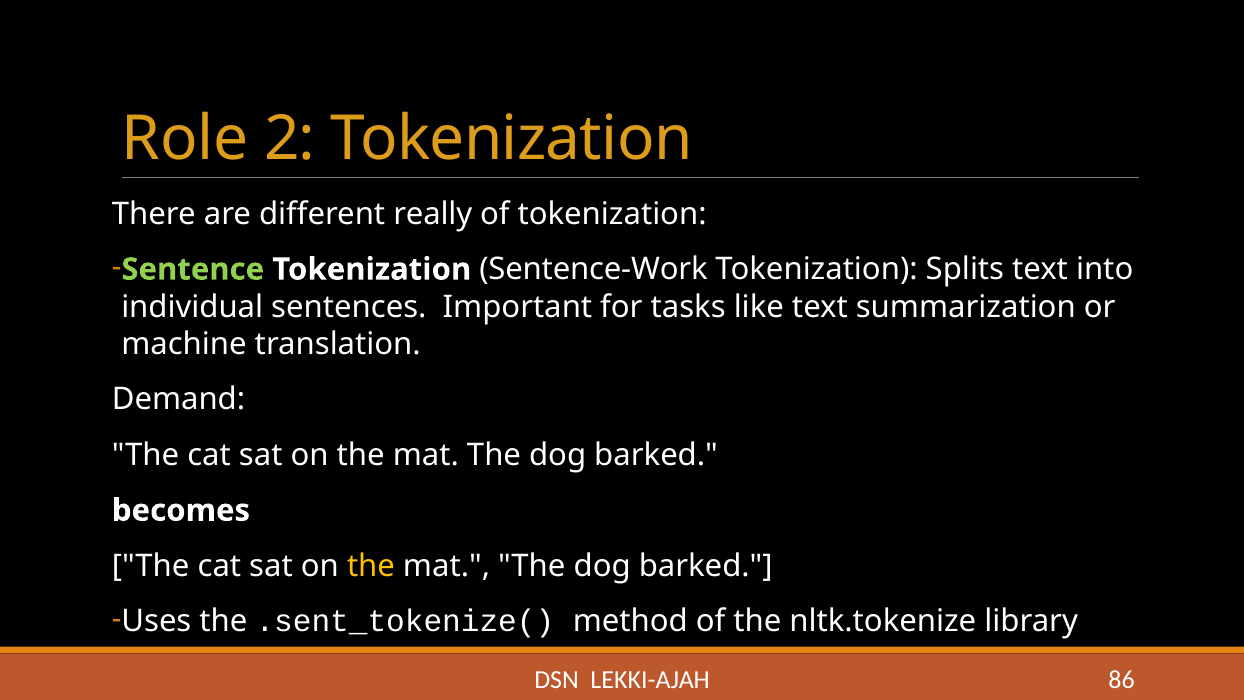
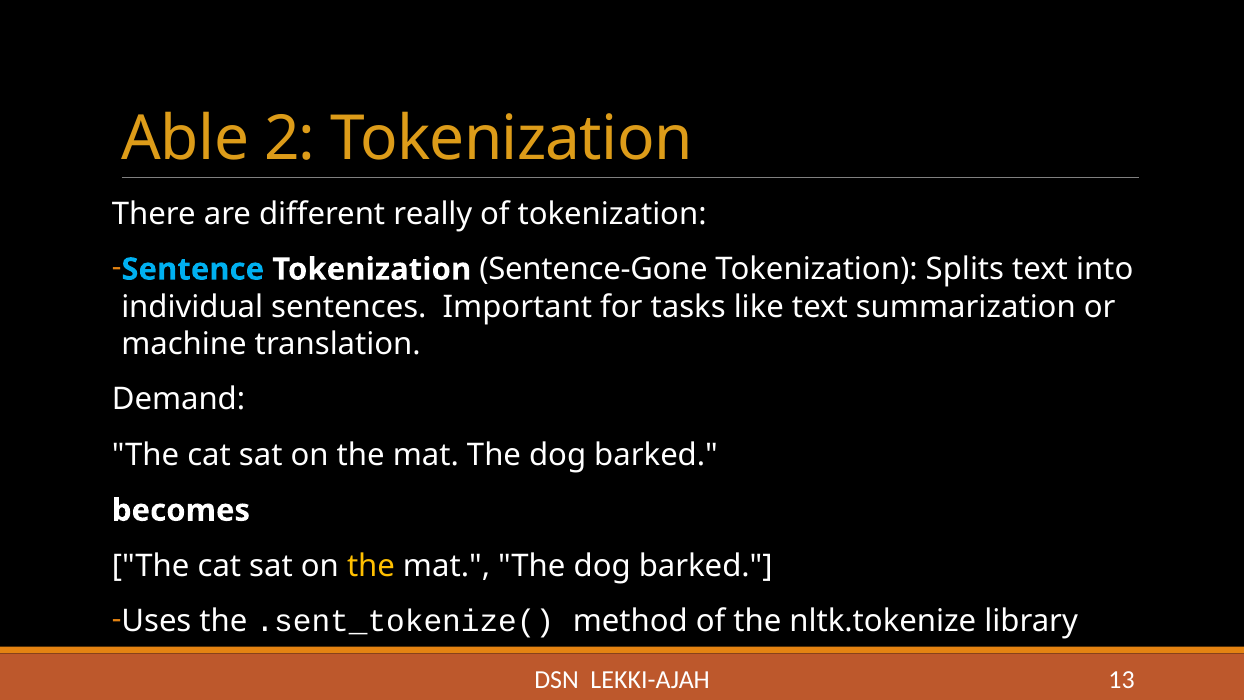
Role: Role -> Able
Sentence colour: light green -> light blue
Sentence-Work: Sentence-Work -> Sentence-Gone
86: 86 -> 13
